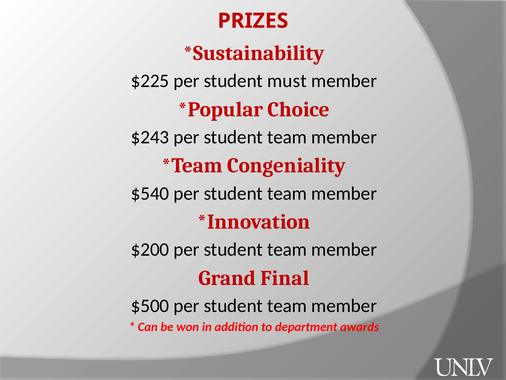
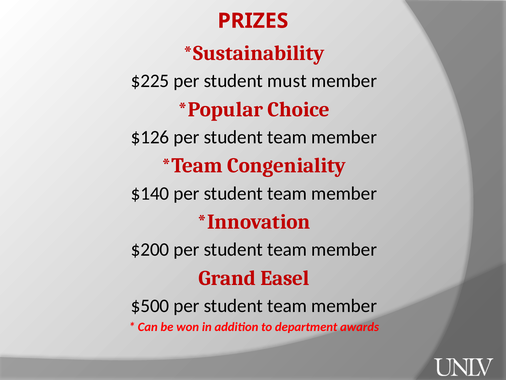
$243: $243 -> $126
$540: $540 -> $140
Final: Final -> Easel
